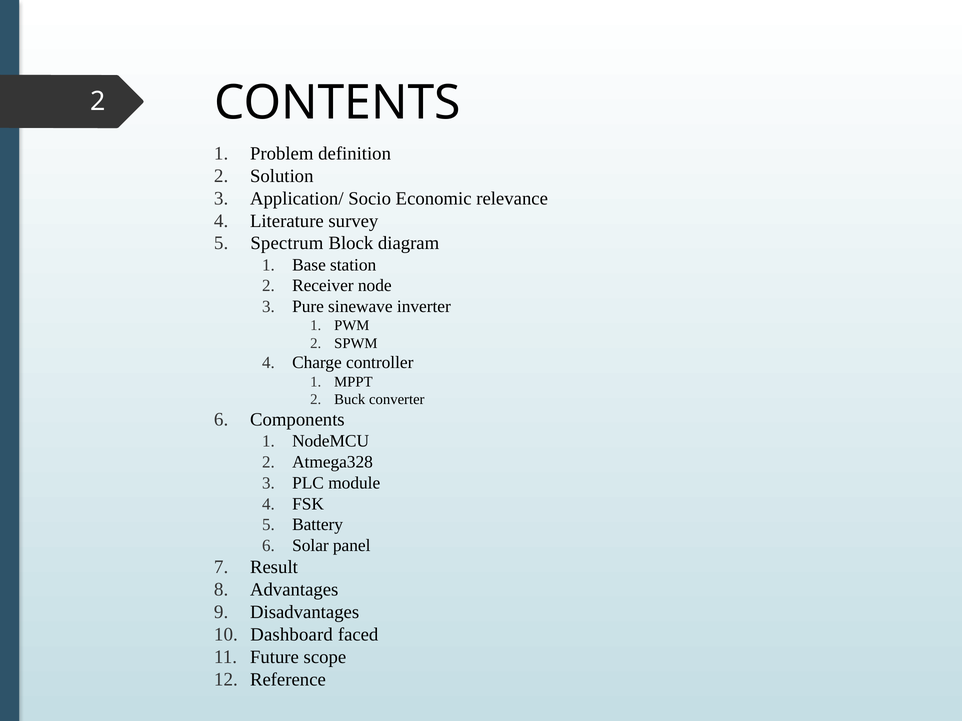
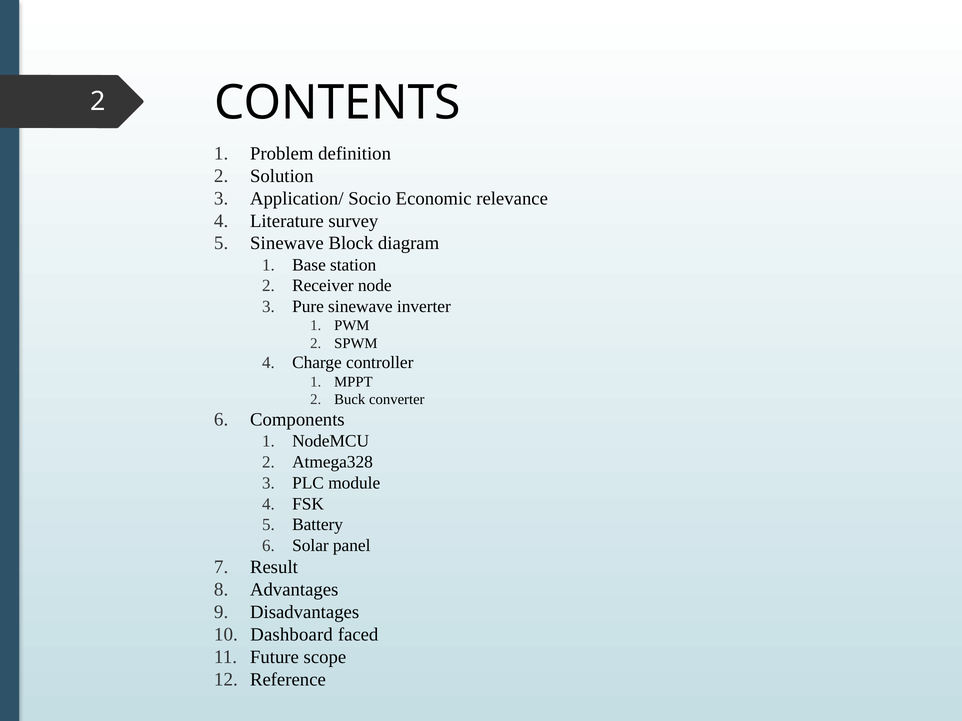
Spectrum at (287, 243): Spectrum -> Sinewave
